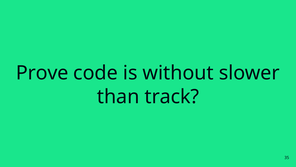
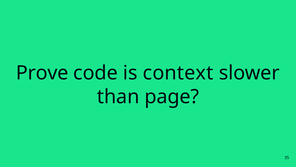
without: without -> context
track: track -> page
